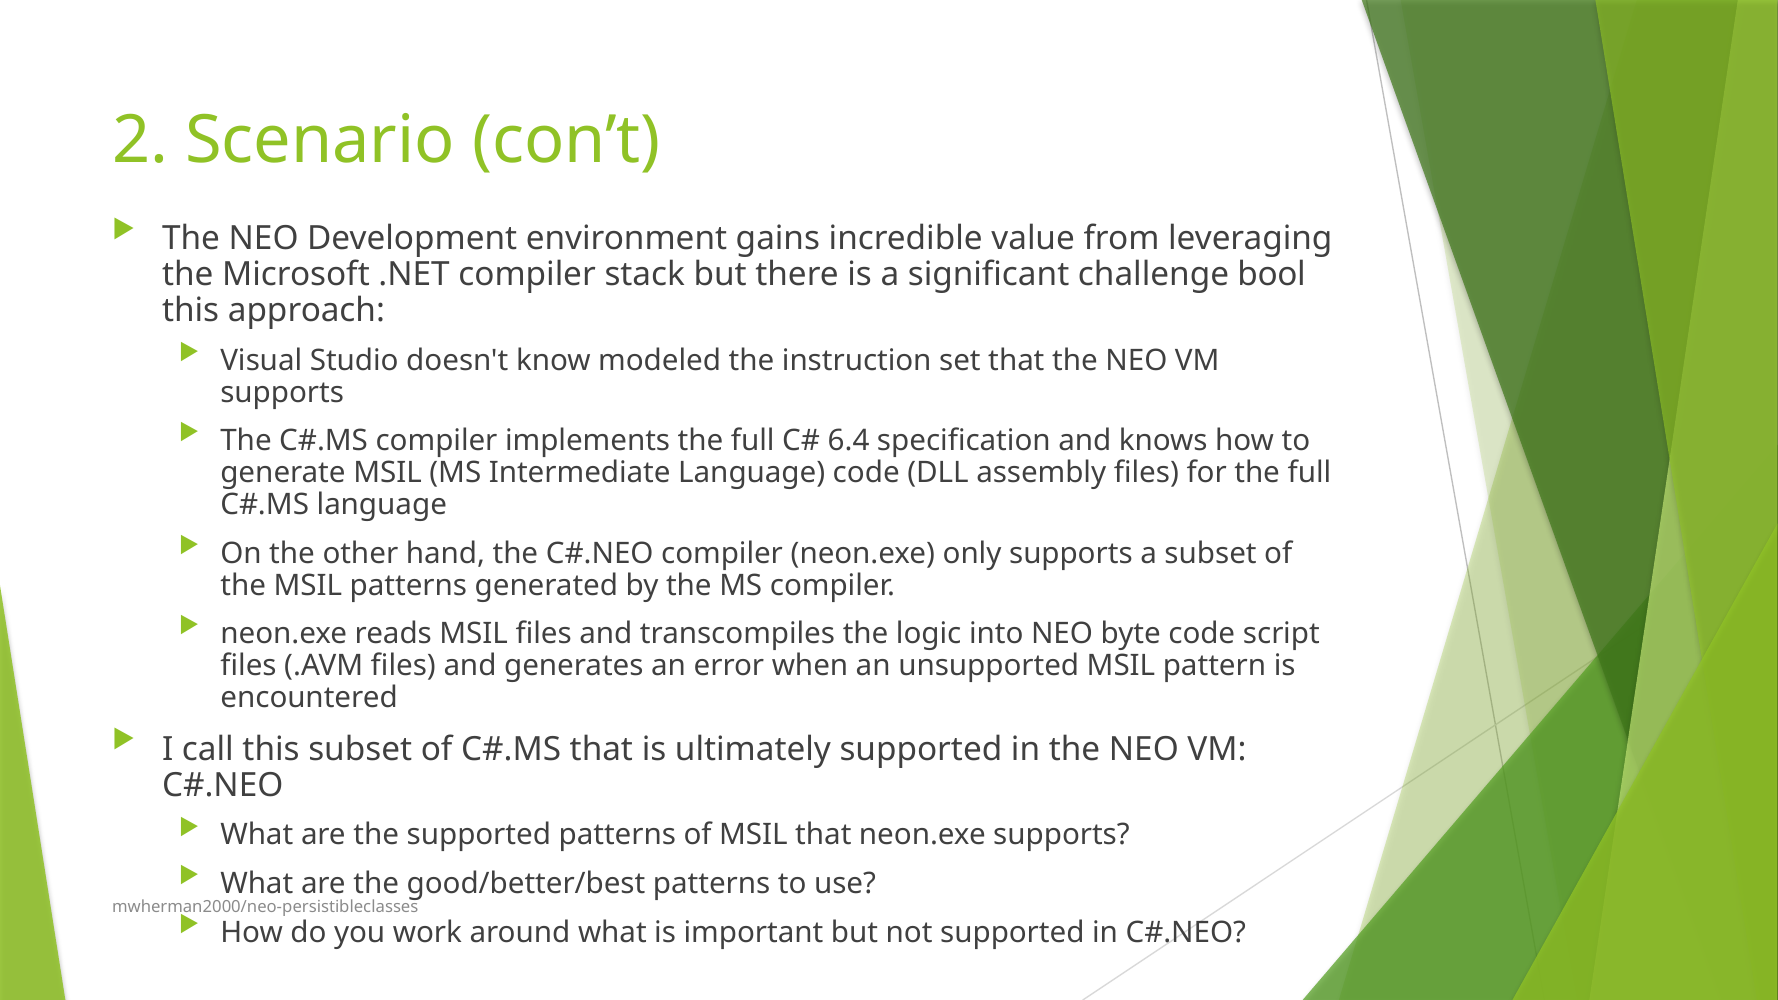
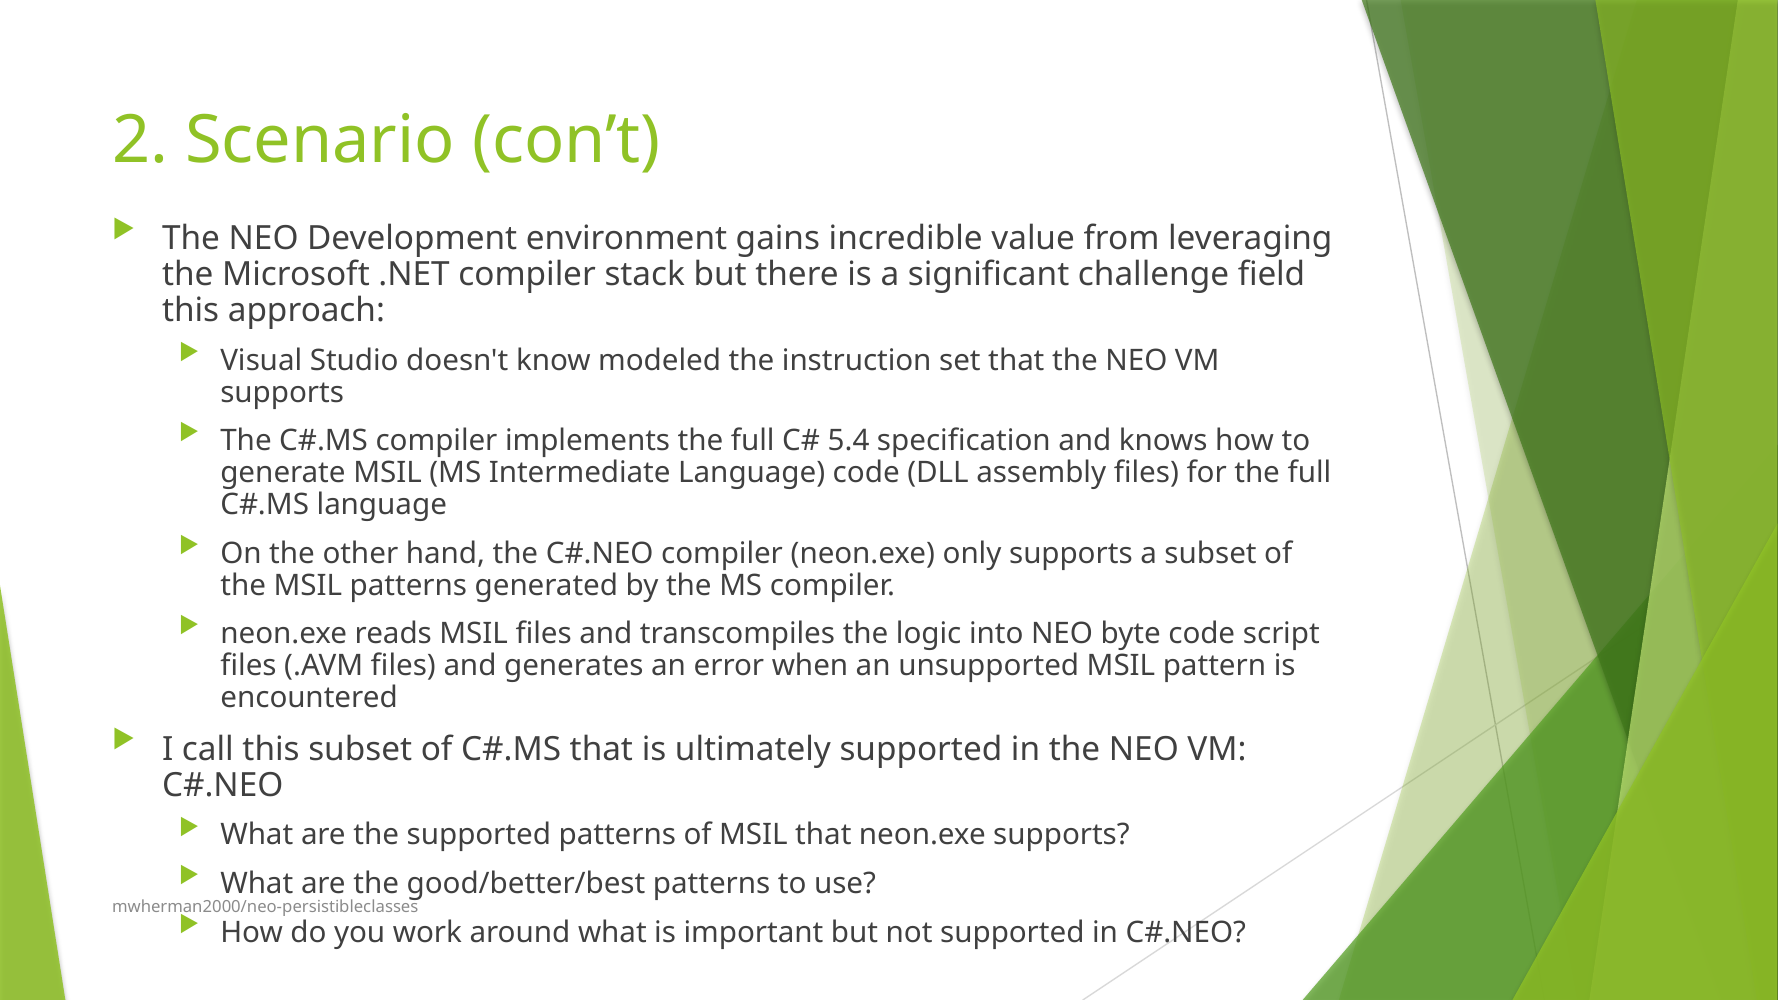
bool: bool -> field
6.4: 6.4 -> 5.4
